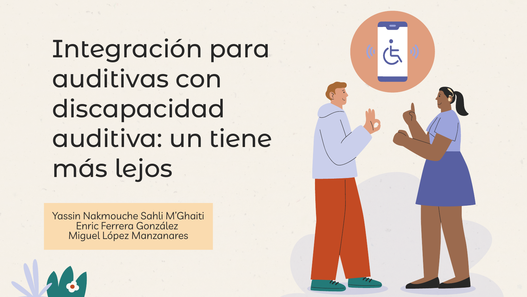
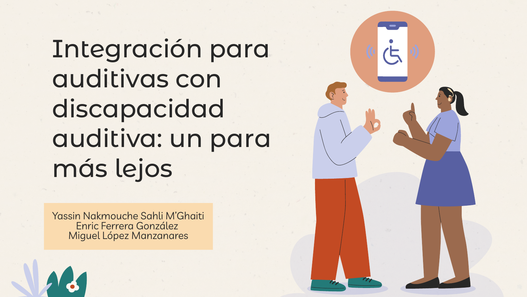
un tiene: tiene -> para
